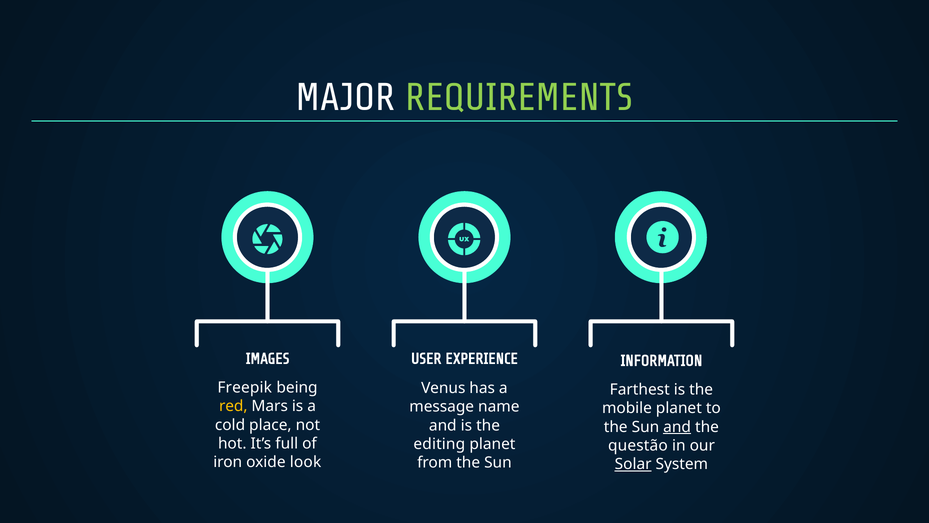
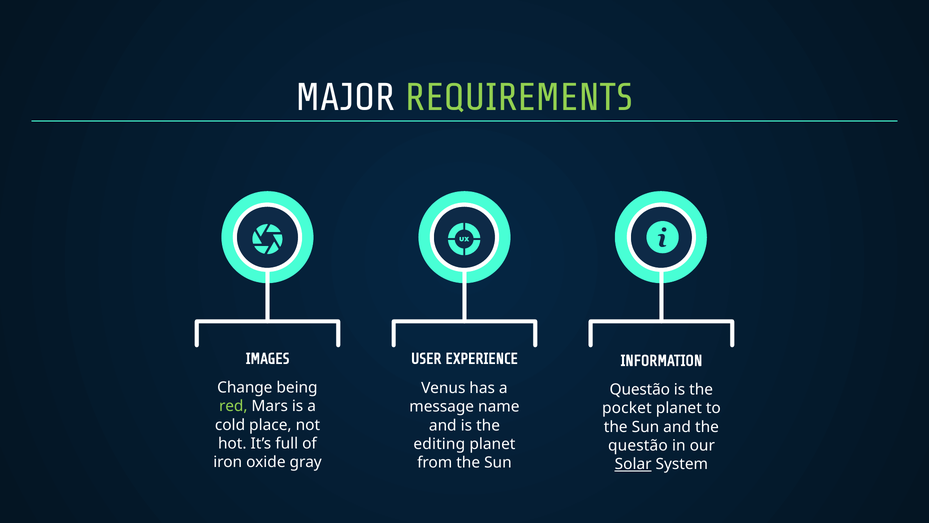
Freepik: Freepik -> Change
Farthest at (640, 389): Farthest -> Questão
red colour: yellow -> light green
mobile: mobile -> pocket
and at (677, 427) underline: present -> none
look: look -> gray
